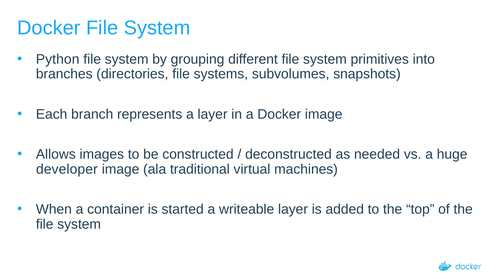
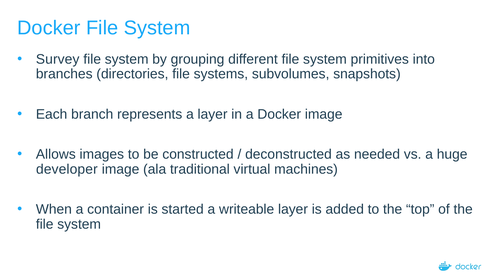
Python: Python -> Survey
